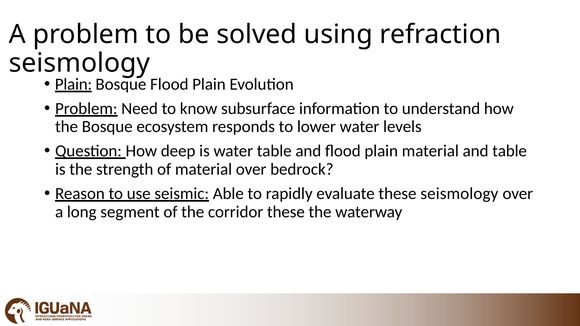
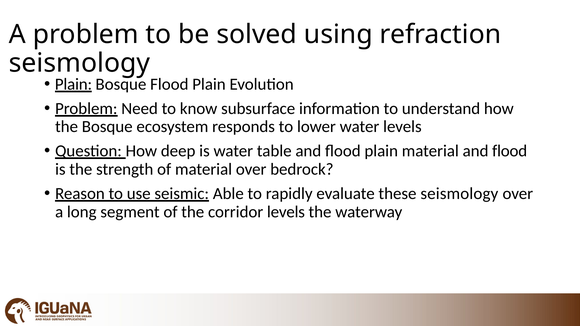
material and table: table -> flood
corridor these: these -> levels
